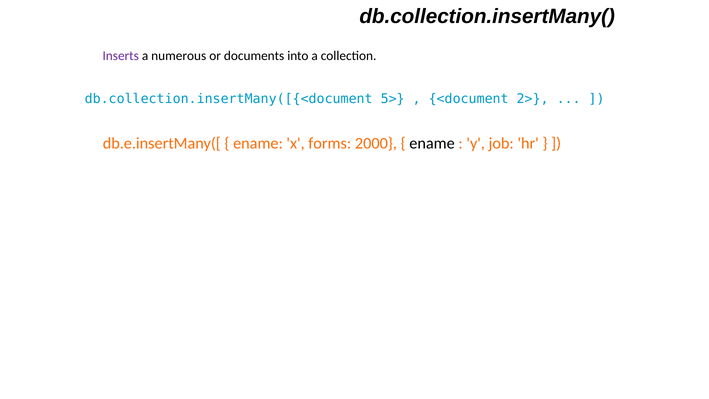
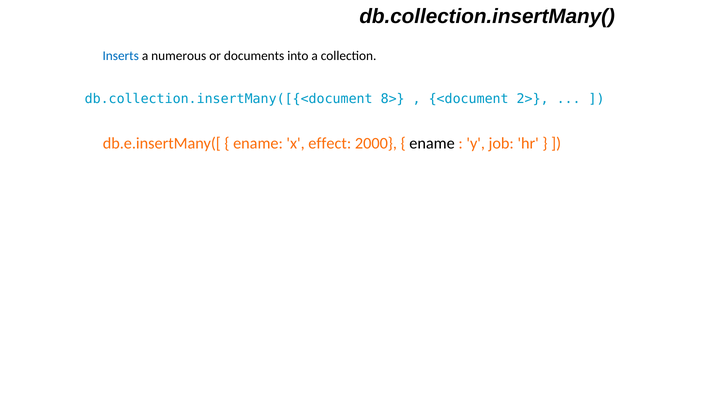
Inserts colour: purple -> blue
5>: 5> -> 8>
forms: forms -> effect
